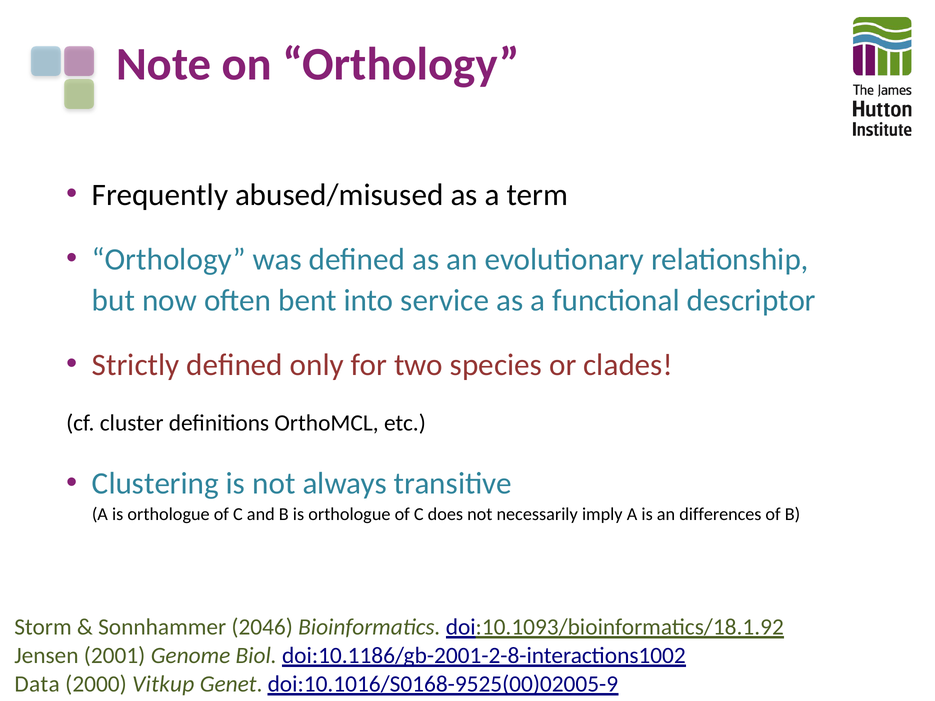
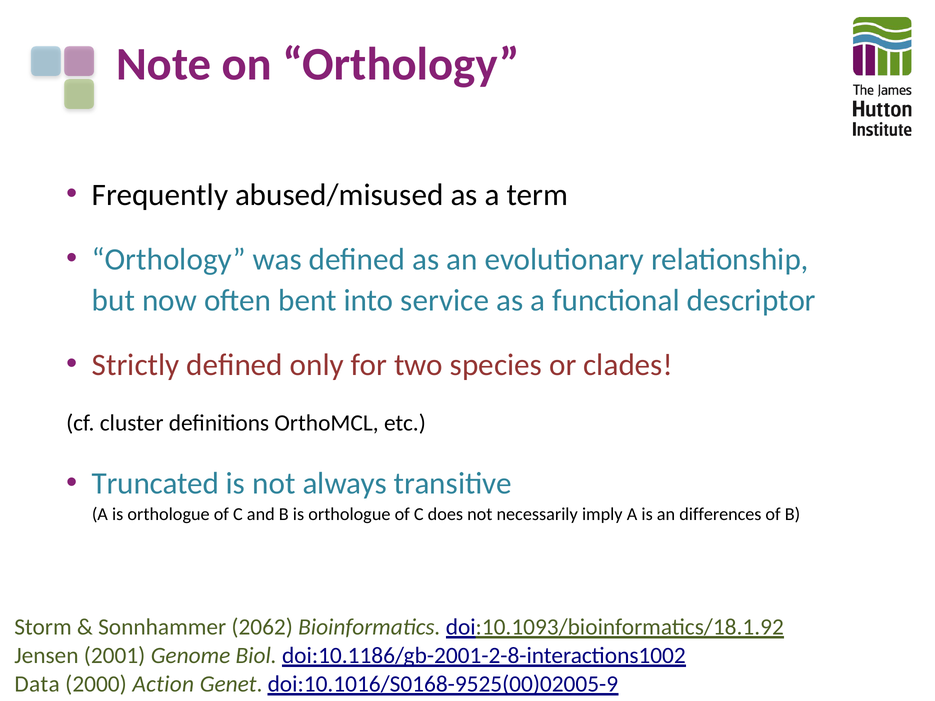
Clustering: Clustering -> Truncated
2046: 2046 -> 2062
Vitkup: Vitkup -> Action
